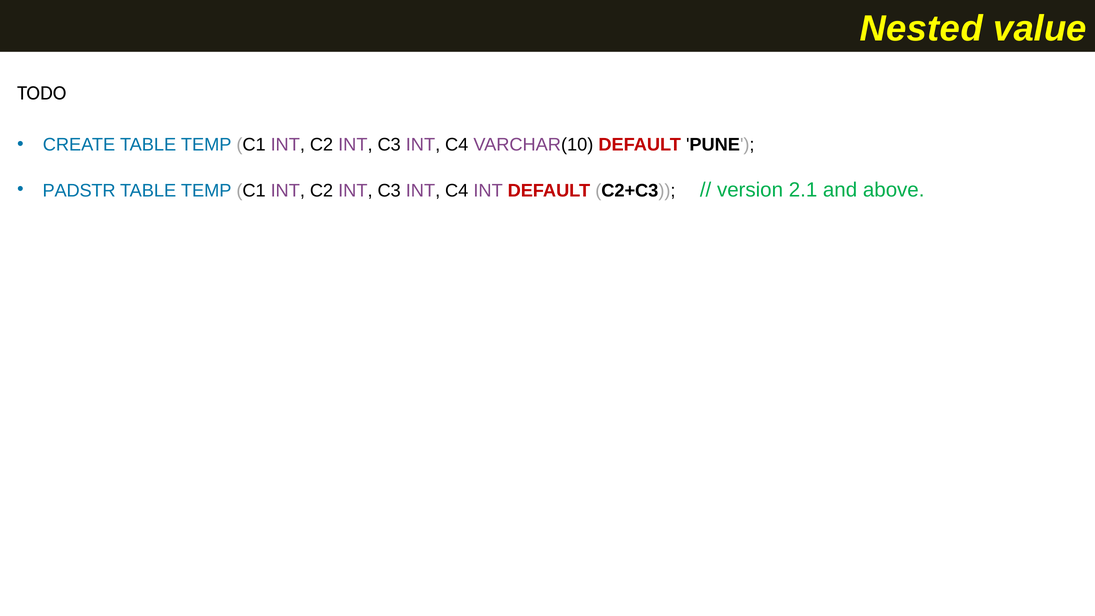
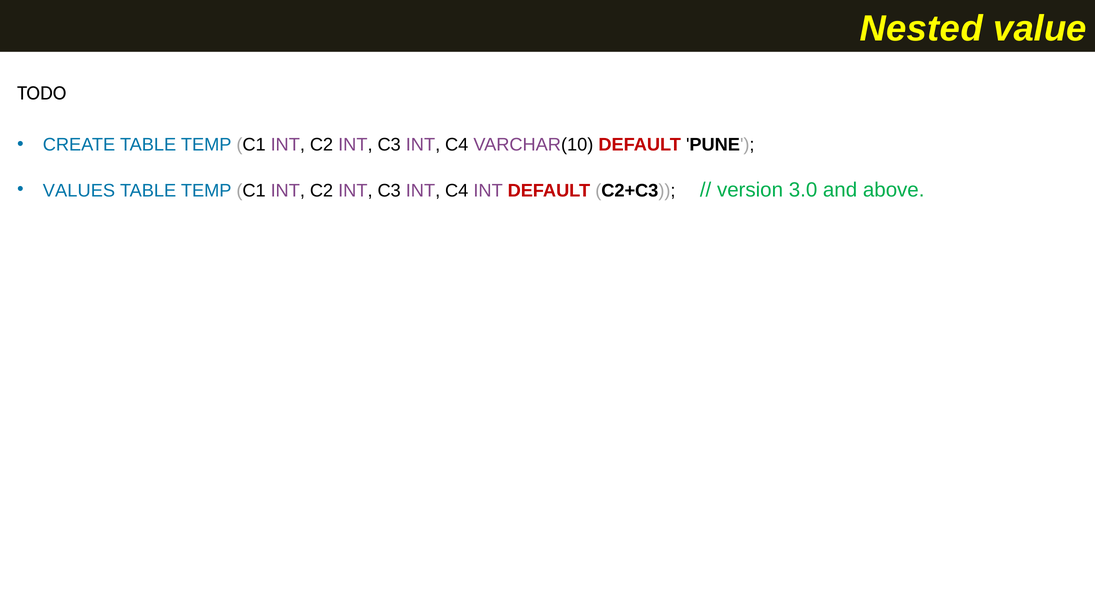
PADSTR: PADSTR -> VALUES
2.1: 2.1 -> 3.0
